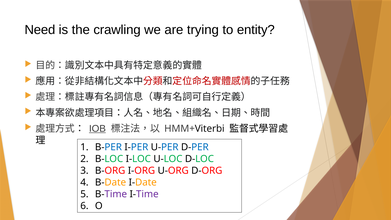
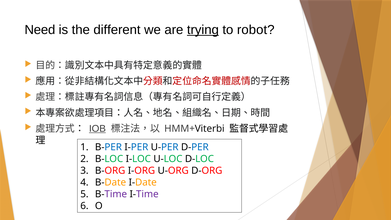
crawling: crawling -> different
trying underline: none -> present
entity: entity -> robot
